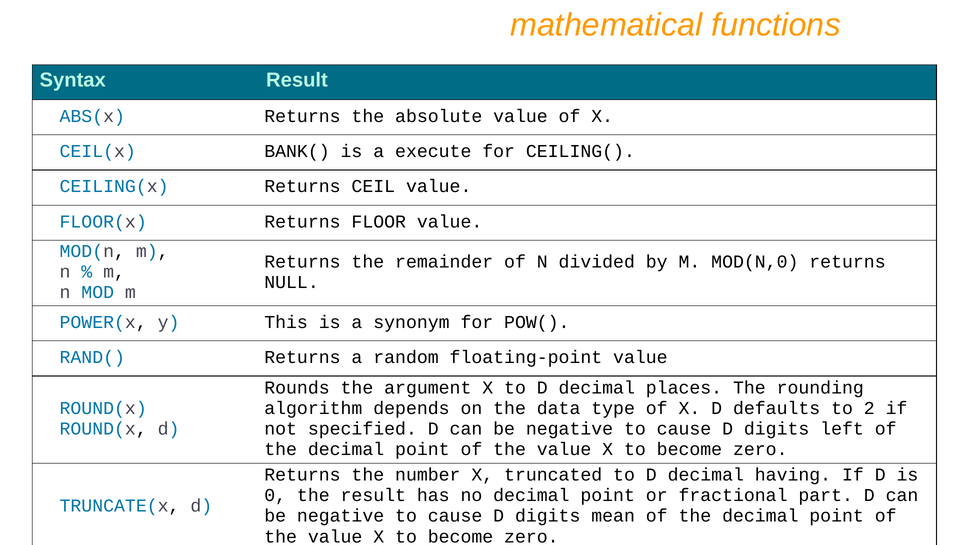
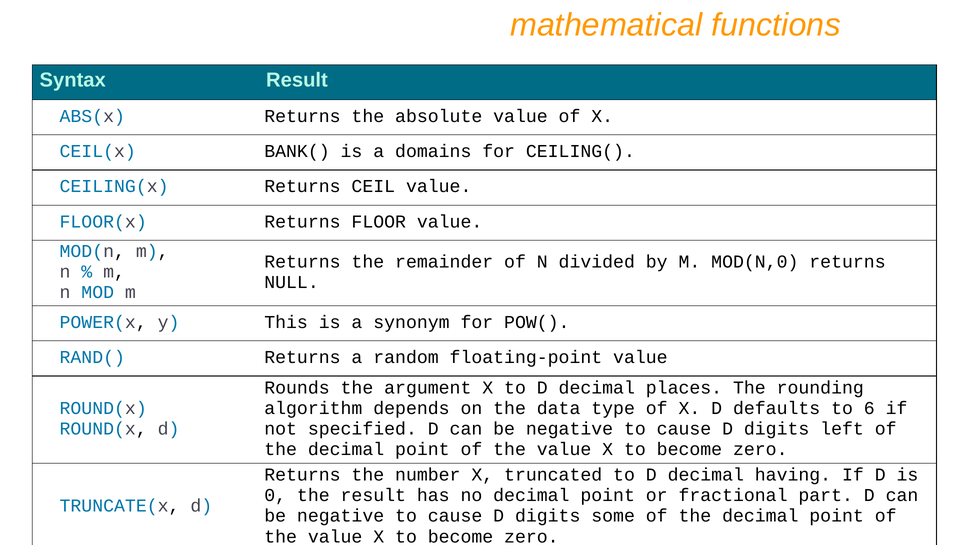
execute: execute -> domains
2: 2 -> 6
mean: mean -> some
